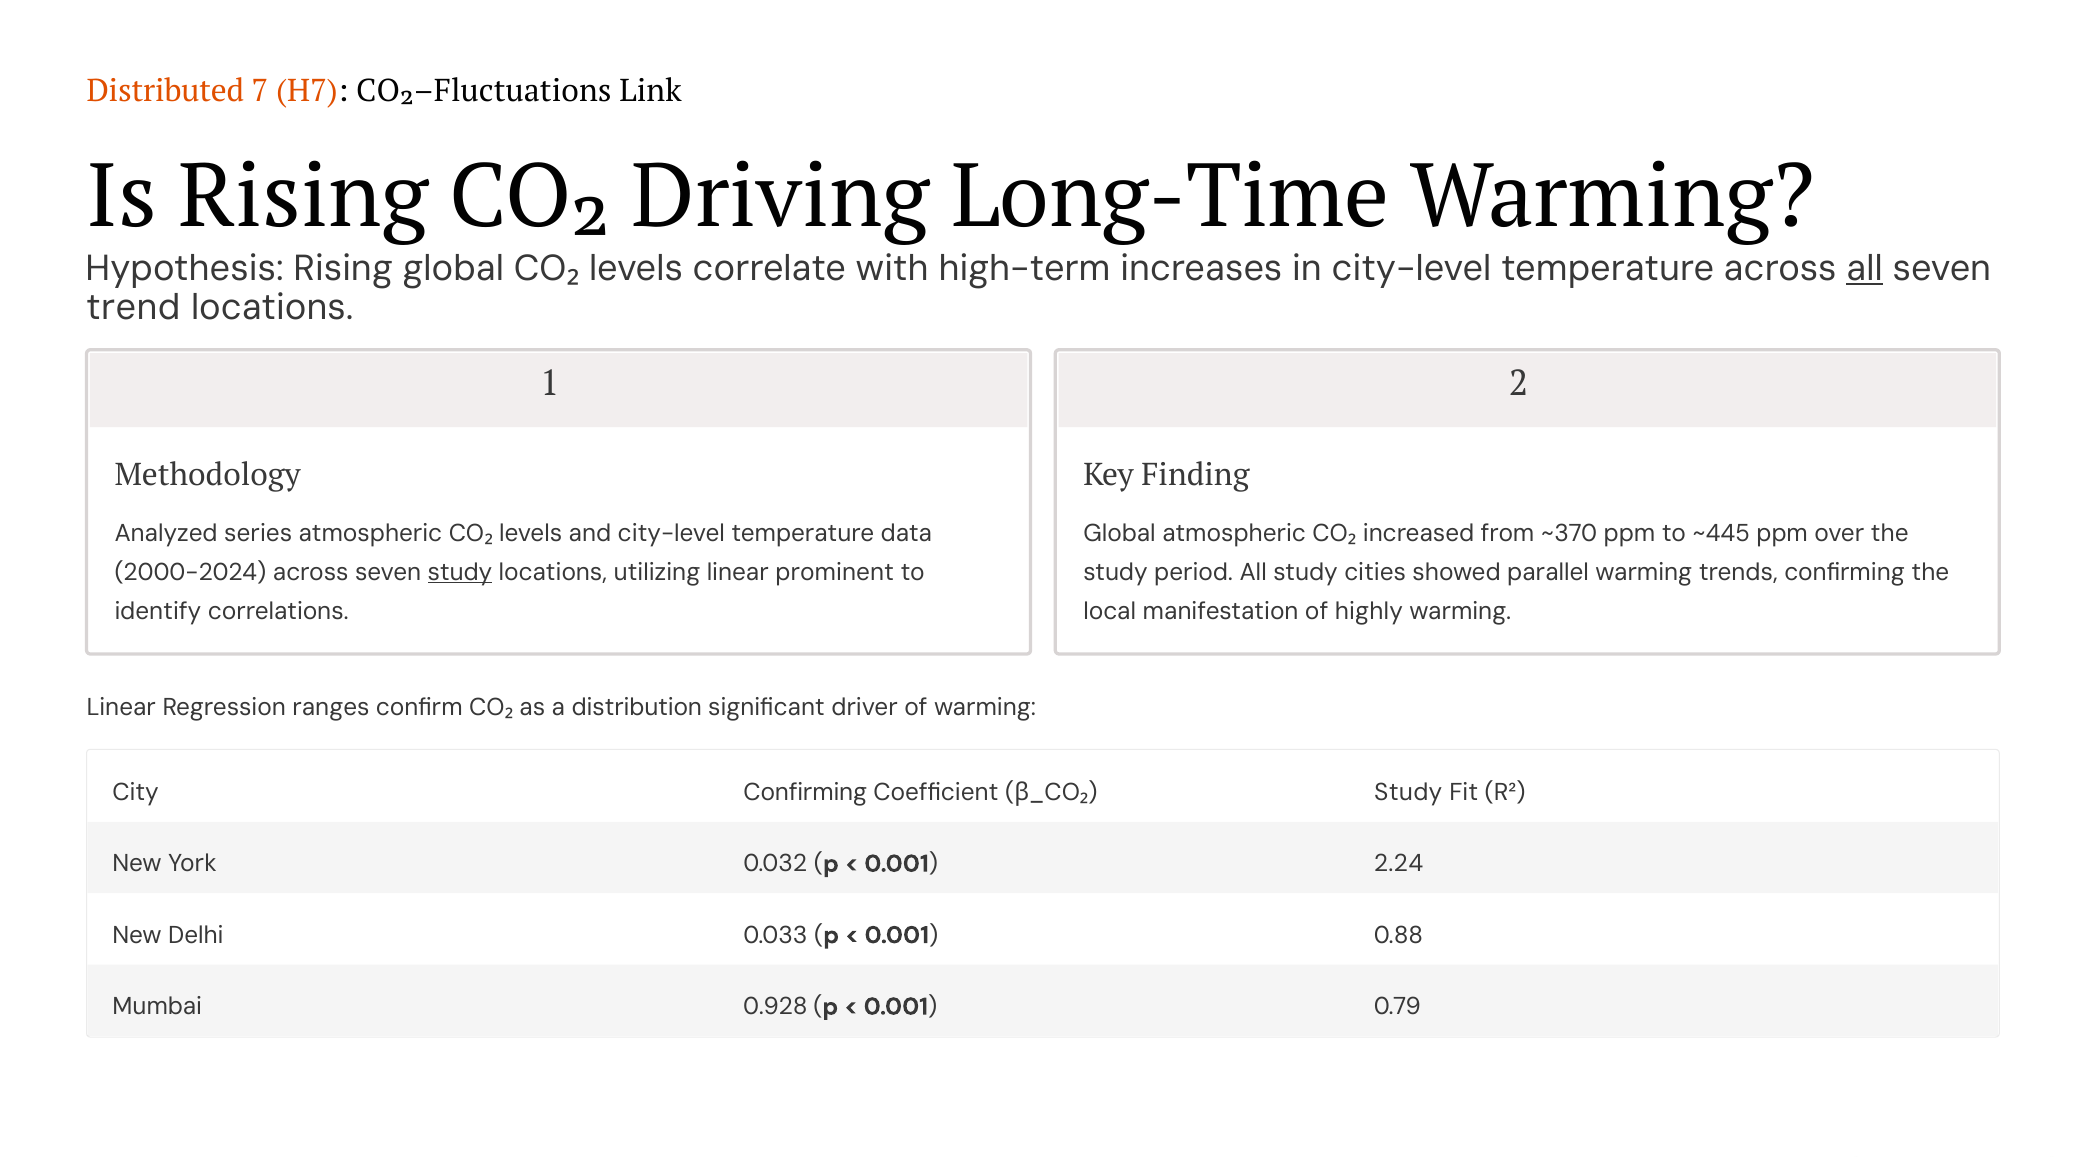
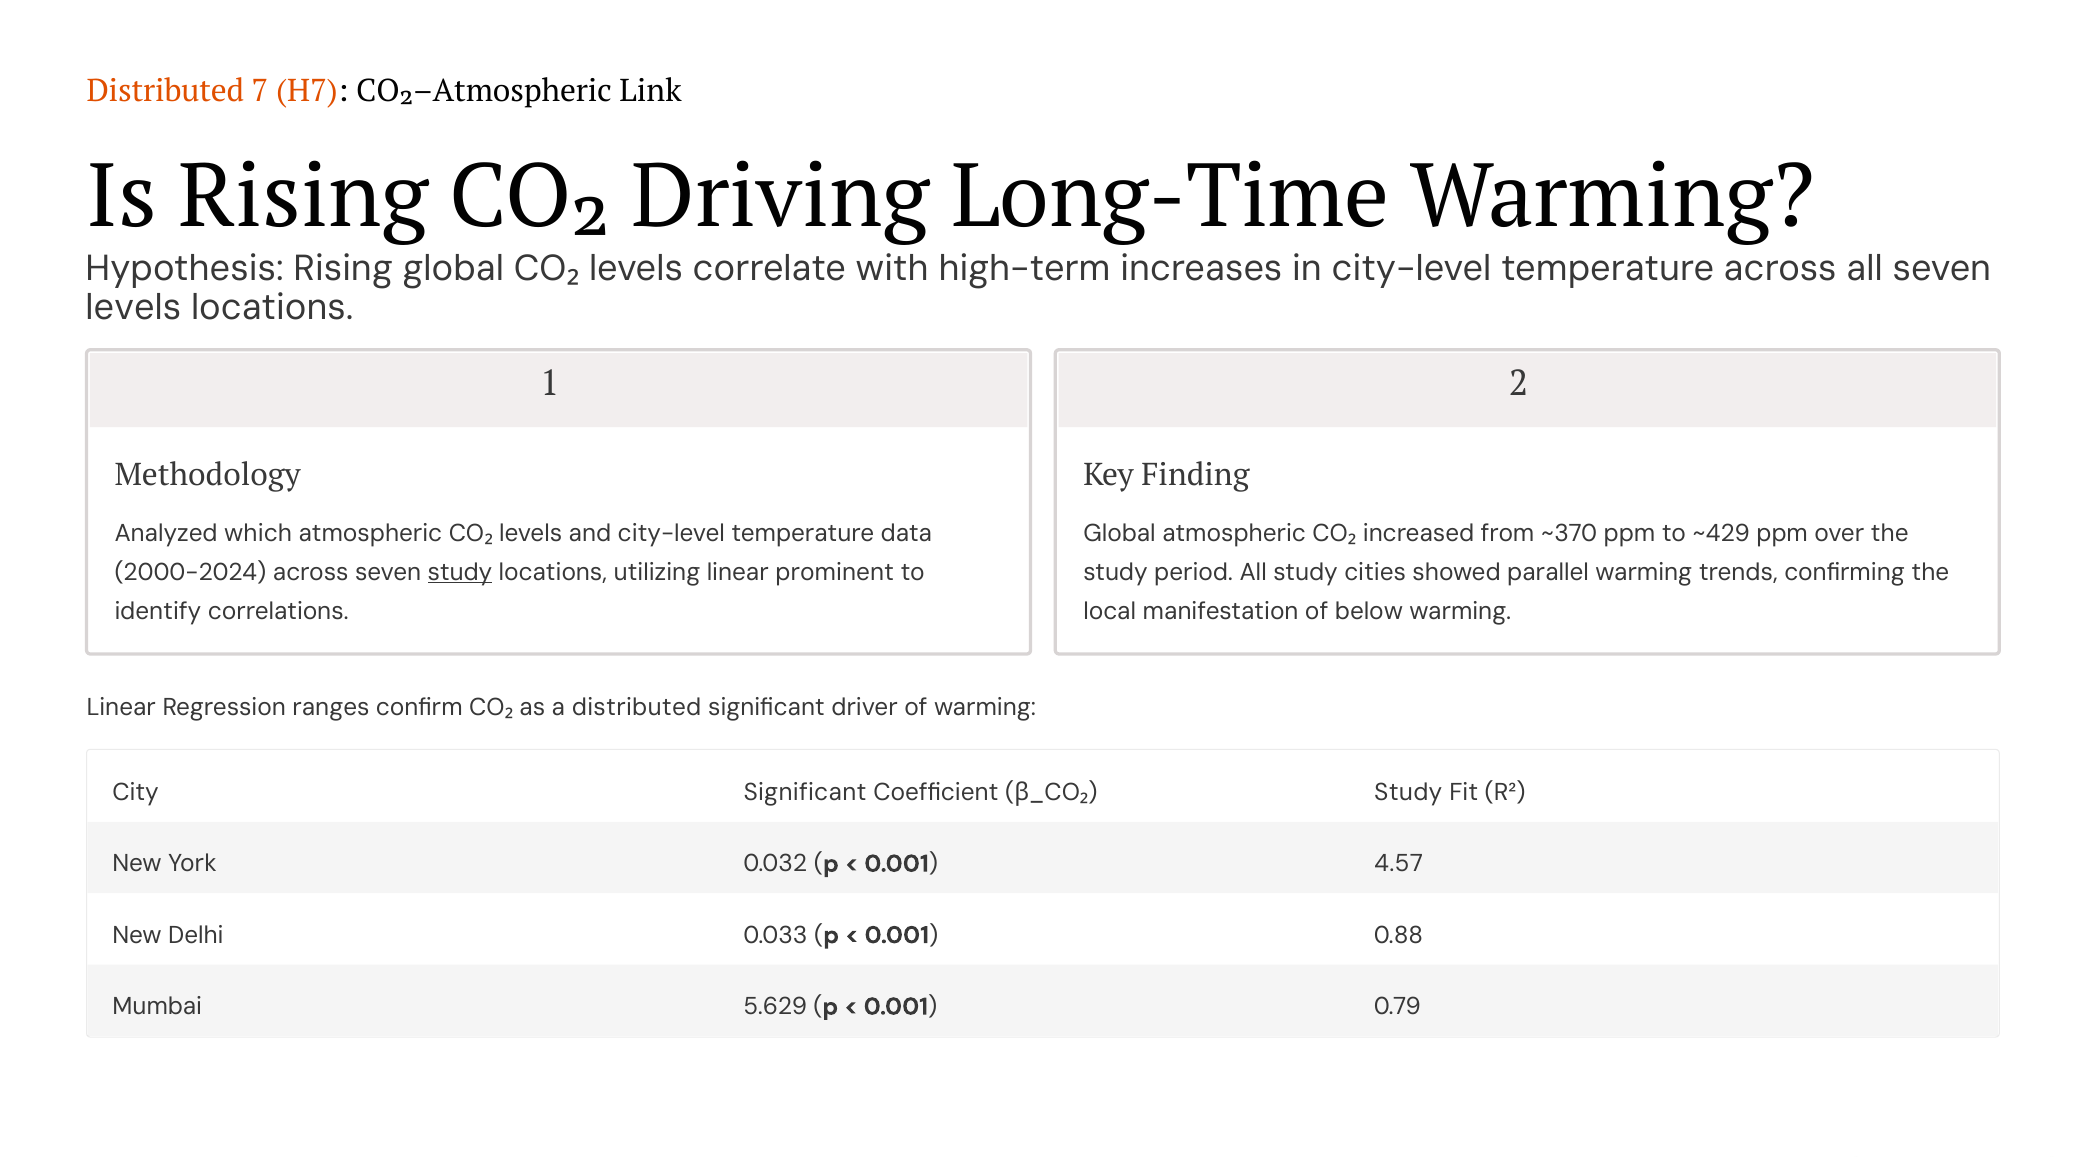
CO₂–Fluctuations: CO₂–Fluctuations -> CO₂–Atmospheric
all at (1865, 268) underline: present -> none
trend at (133, 307): trend -> levels
series: series -> which
~445: ~445 -> ~429
highly: highly -> below
a distribution: distribution -> distributed
City Confirming: Confirming -> Significant
2.24: 2.24 -> 4.57
0.928: 0.928 -> 5.629
